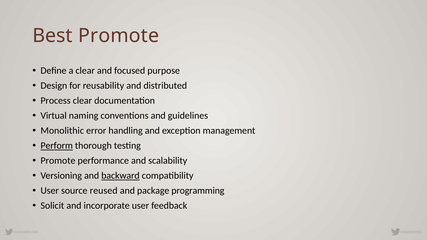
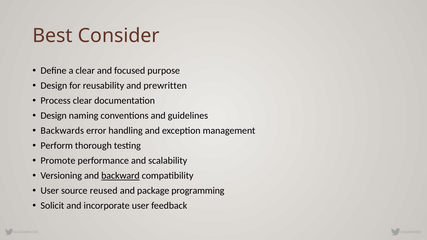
Best Promote: Promote -> Consider
distributed: distributed -> prewritten
Virtual at (54, 116): Virtual -> Design
Monolithic: Monolithic -> Backwards
Perform underline: present -> none
